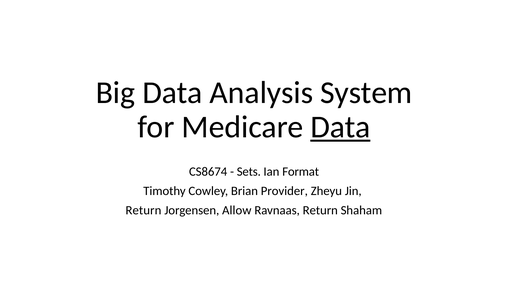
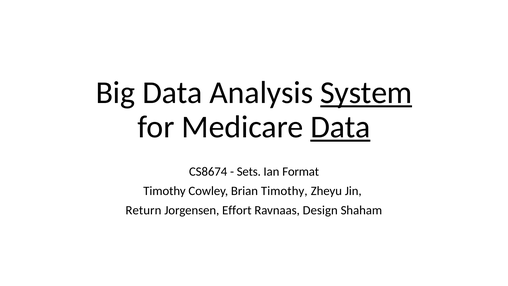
System underline: none -> present
Brian Provider: Provider -> Timothy
Allow: Allow -> Effort
Ravnaas Return: Return -> Design
